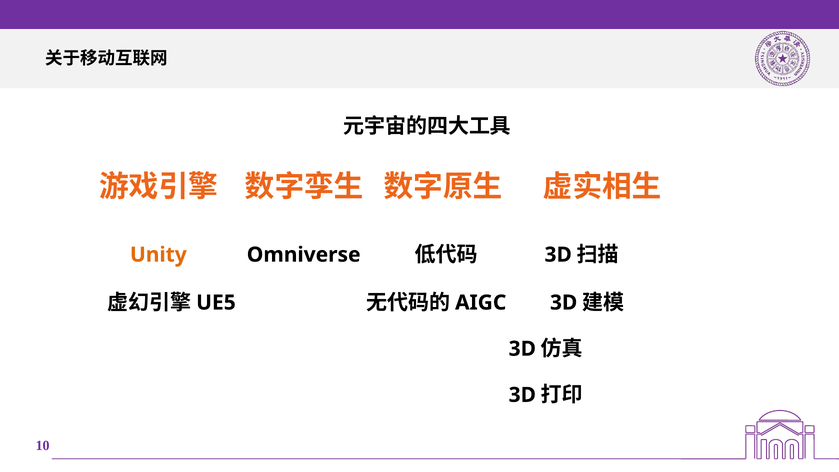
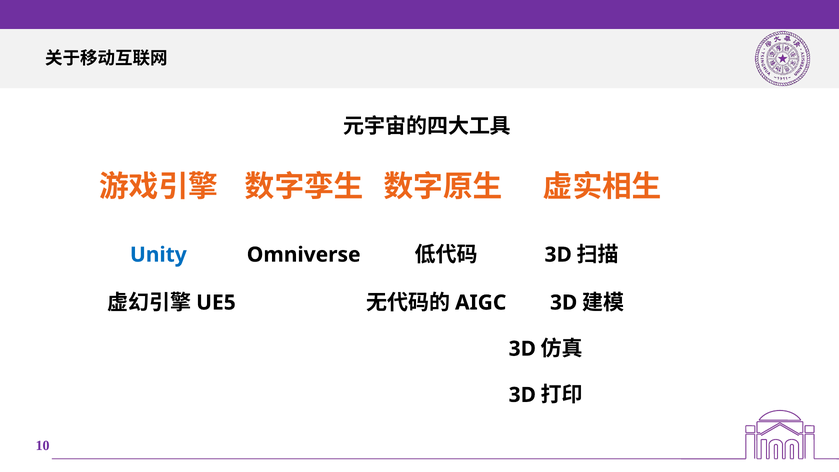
Unity colour: orange -> blue
